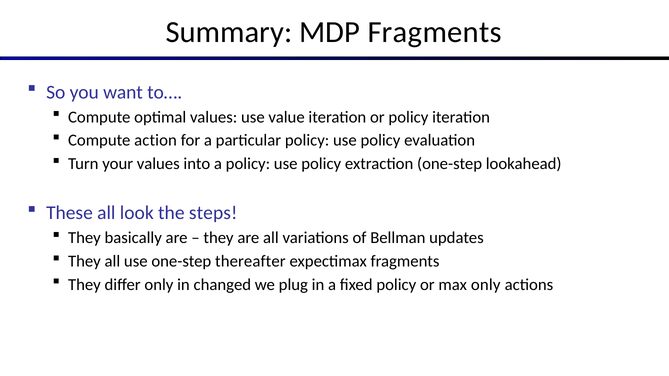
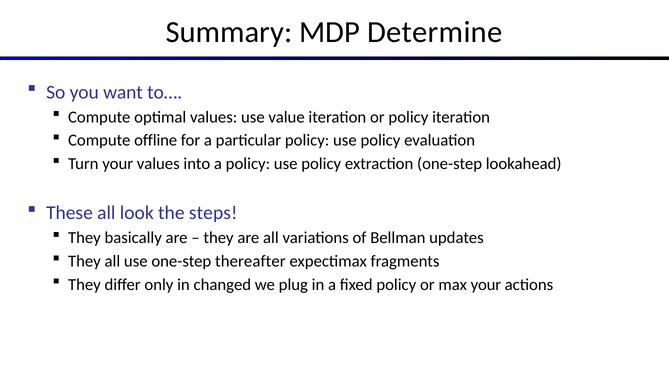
MDP Fragments: Fragments -> Determine
action: action -> offline
max only: only -> your
